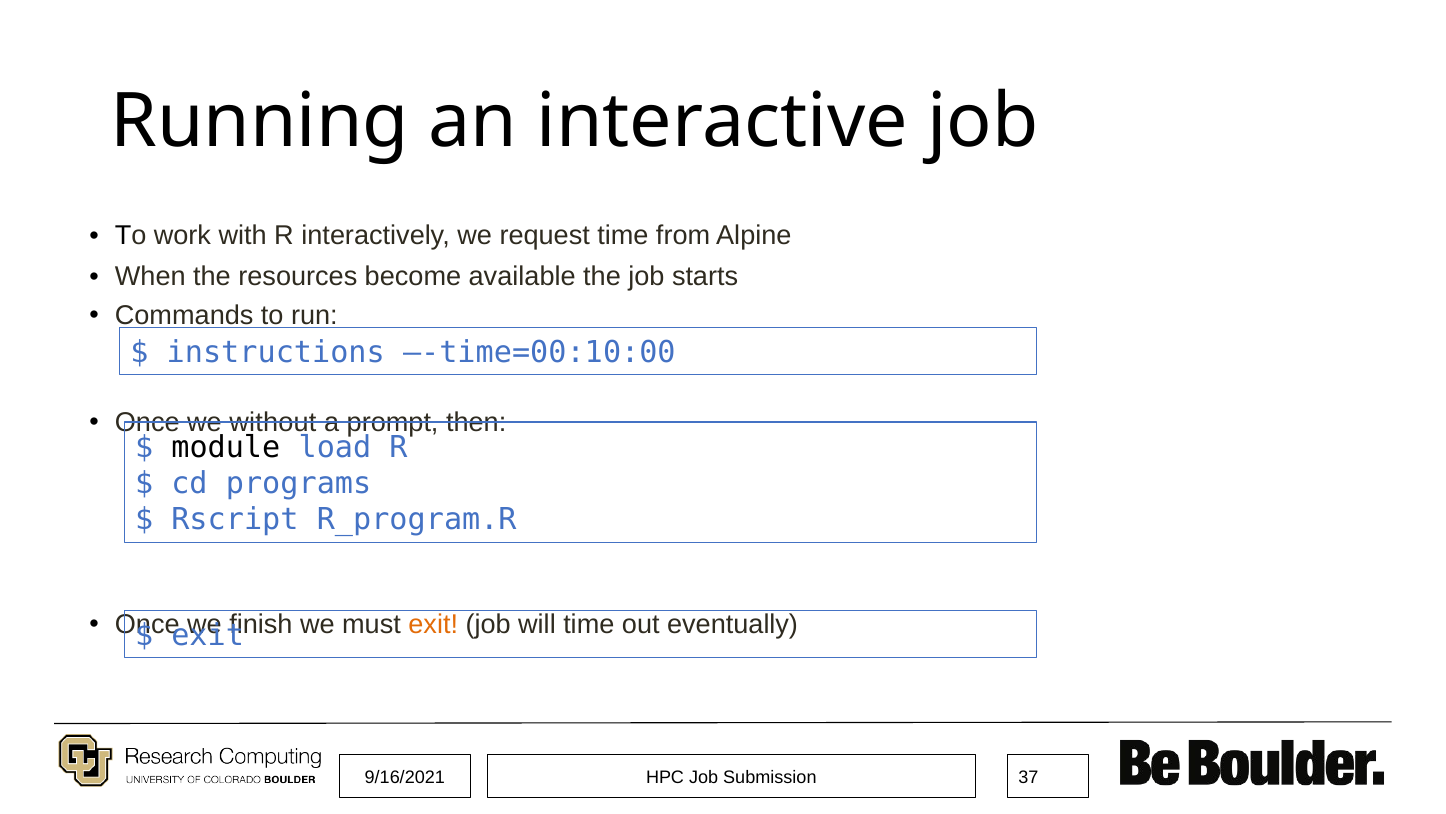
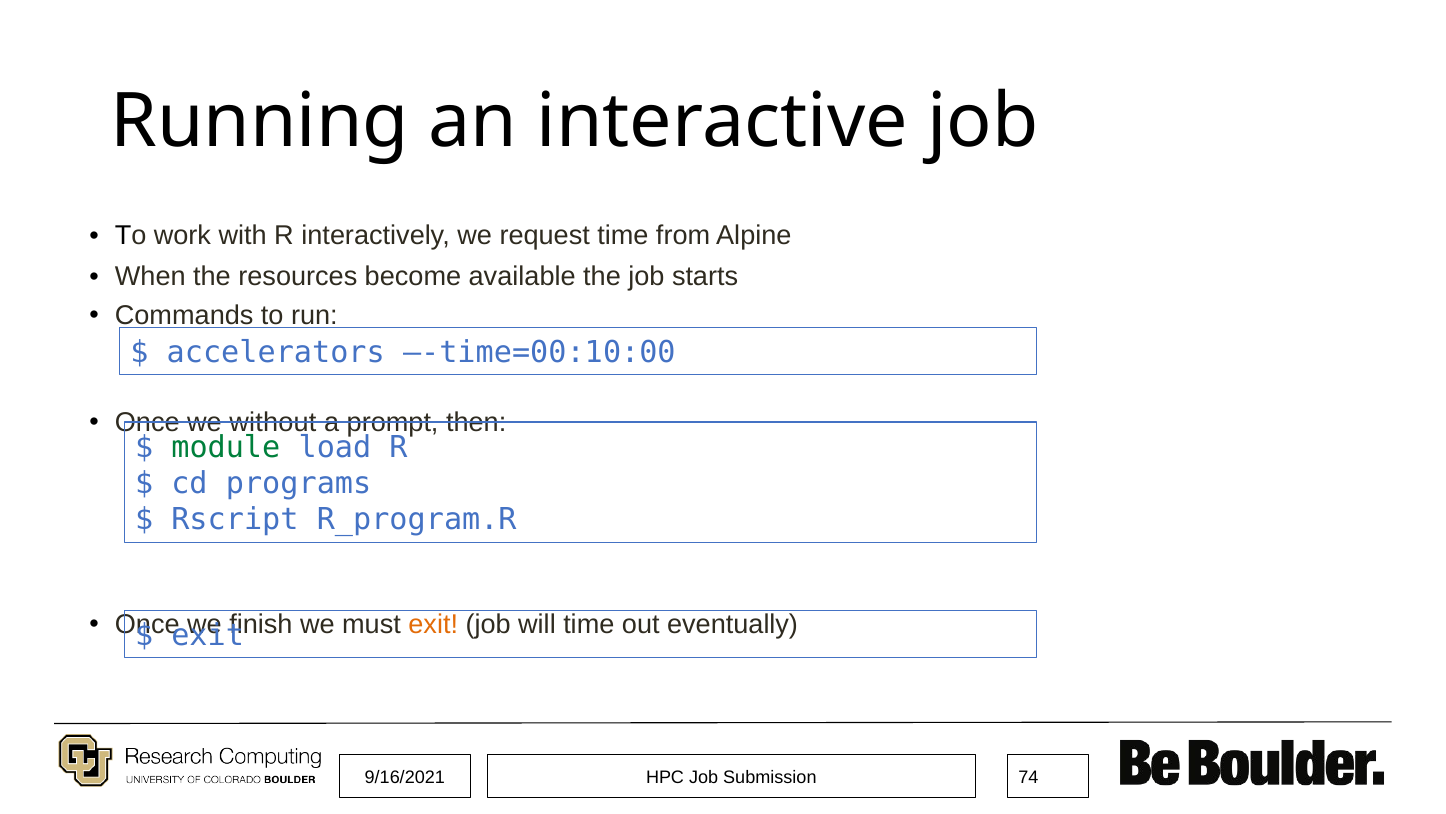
instructions: instructions -> accelerators
module colour: black -> green
37: 37 -> 74
